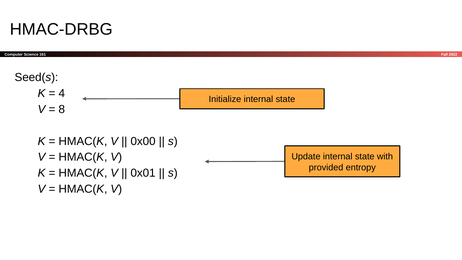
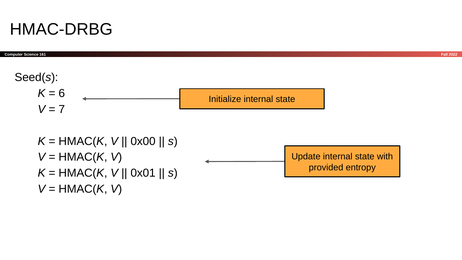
4: 4 -> 6
8: 8 -> 7
